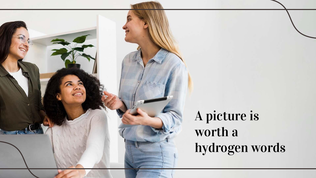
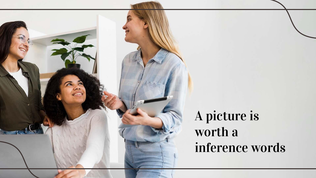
hydrogen: hydrogen -> inference
